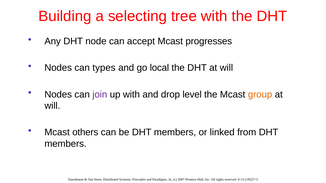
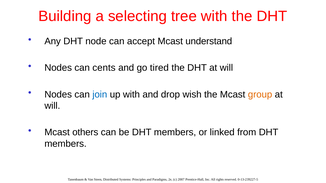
progresses: progresses -> understand
types: types -> cents
local: local -> tired
join colour: purple -> blue
level: level -> wish
